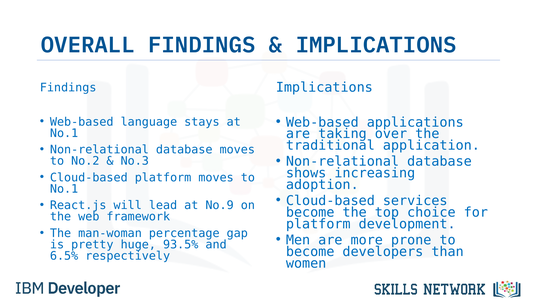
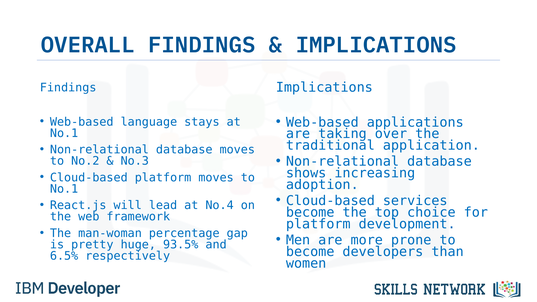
No.9: No.9 -> No.4
